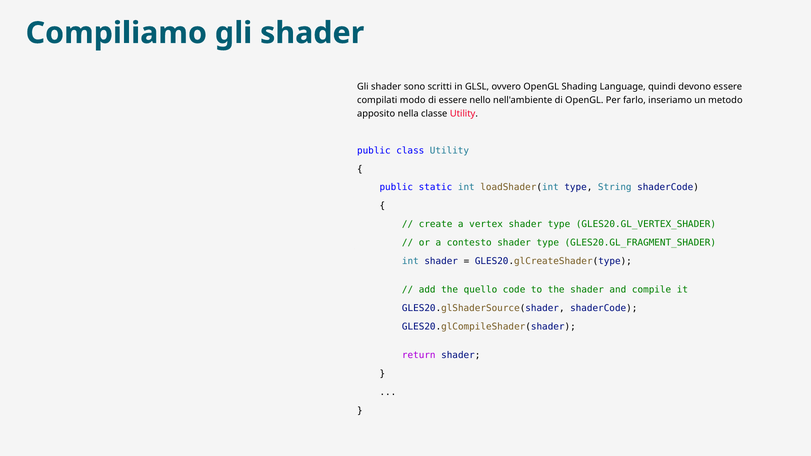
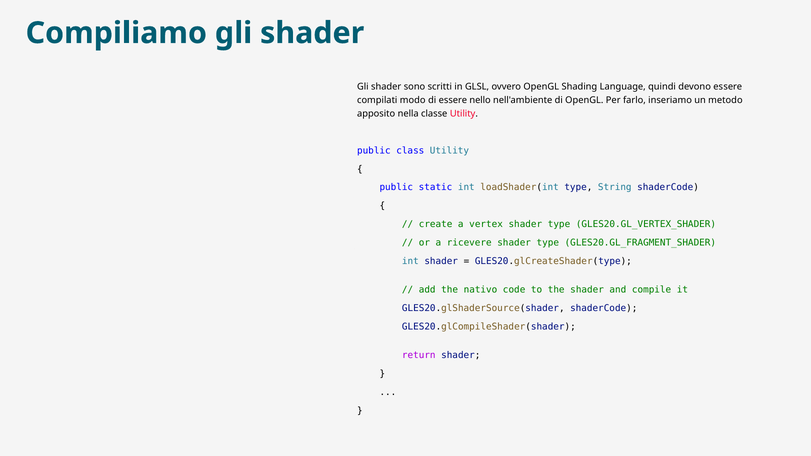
contesto: contesto -> ricevere
quello: quello -> nativo
